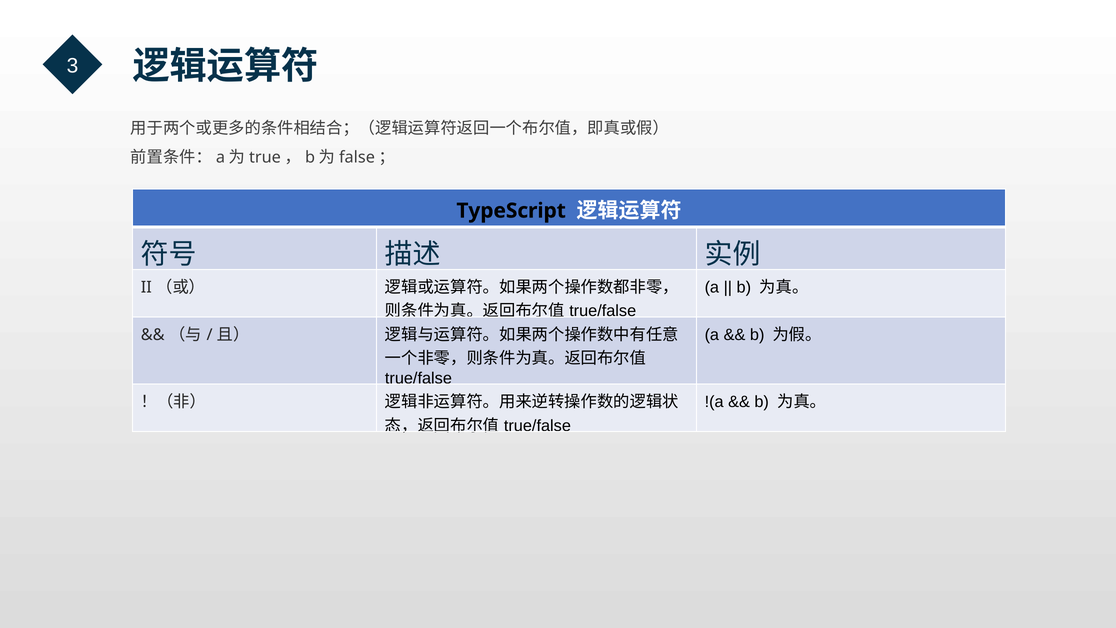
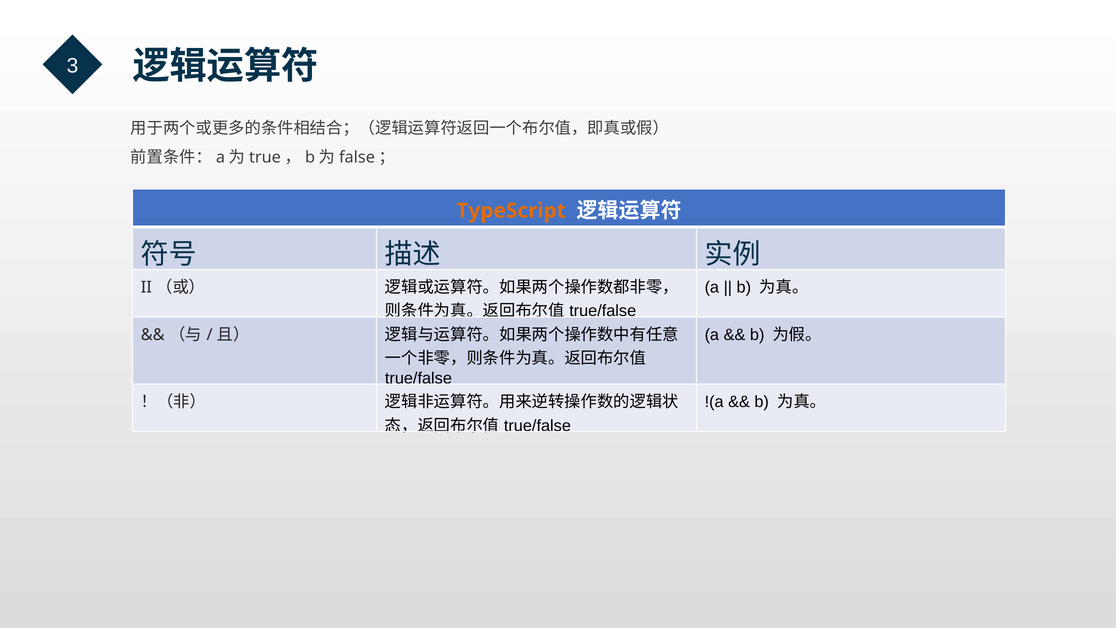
TypeScript colour: black -> orange
